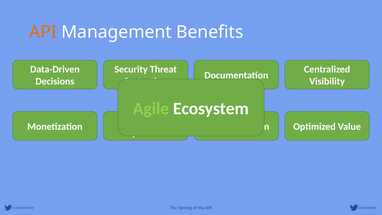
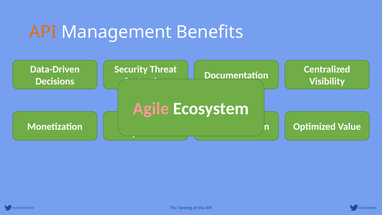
Agile at (151, 109) colour: light green -> pink
